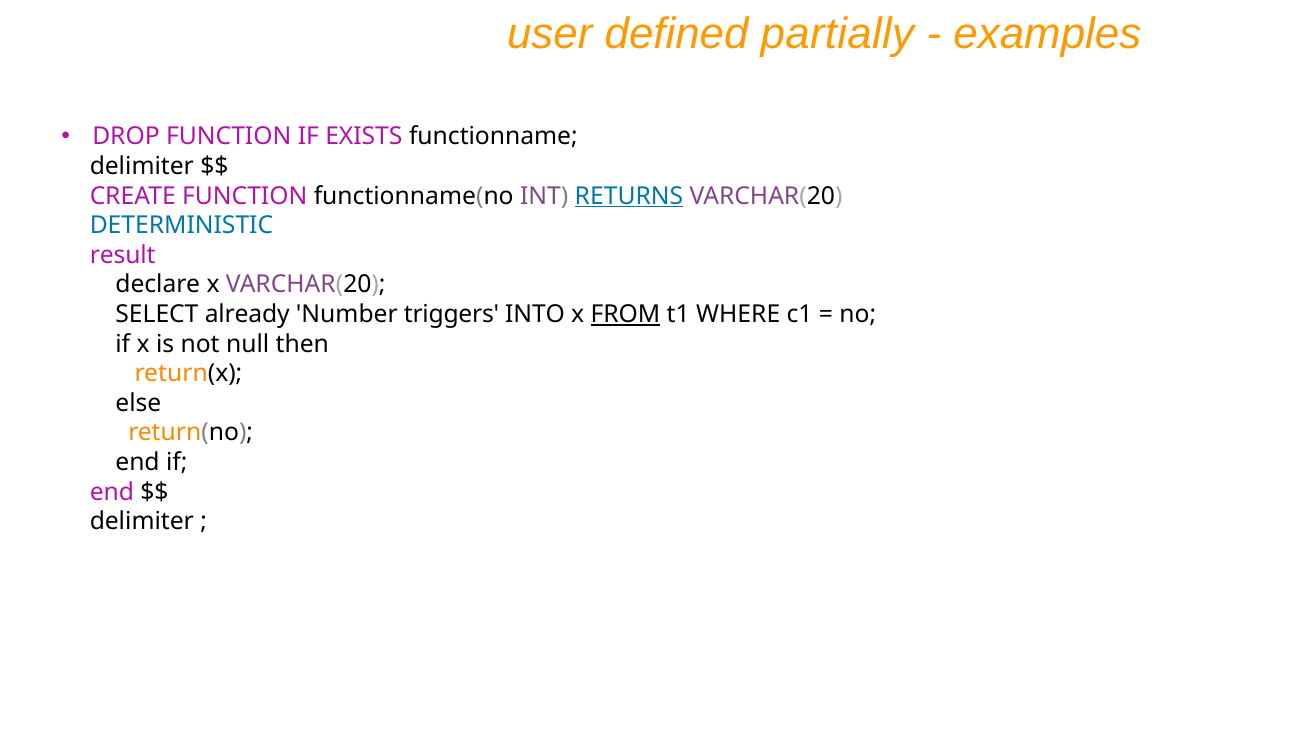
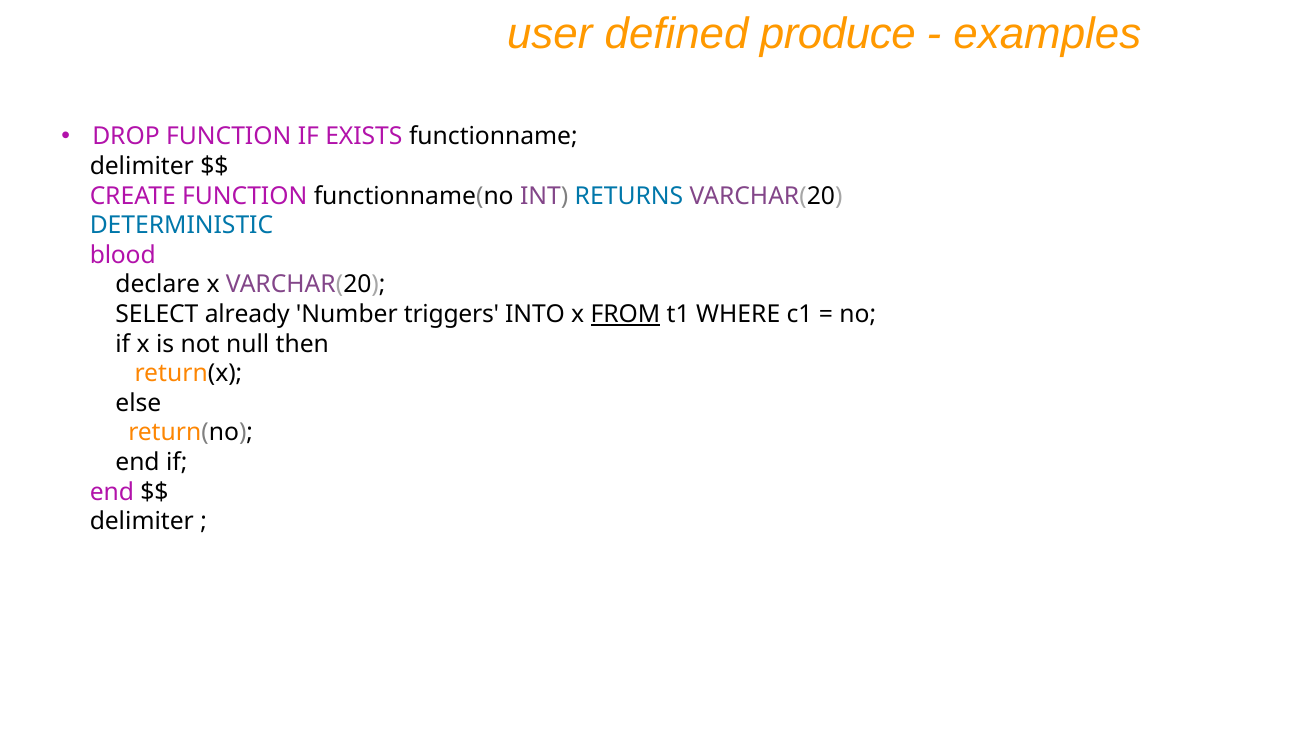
partially: partially -> produce
RETURNS underline: present -> none
result: result -> blood
